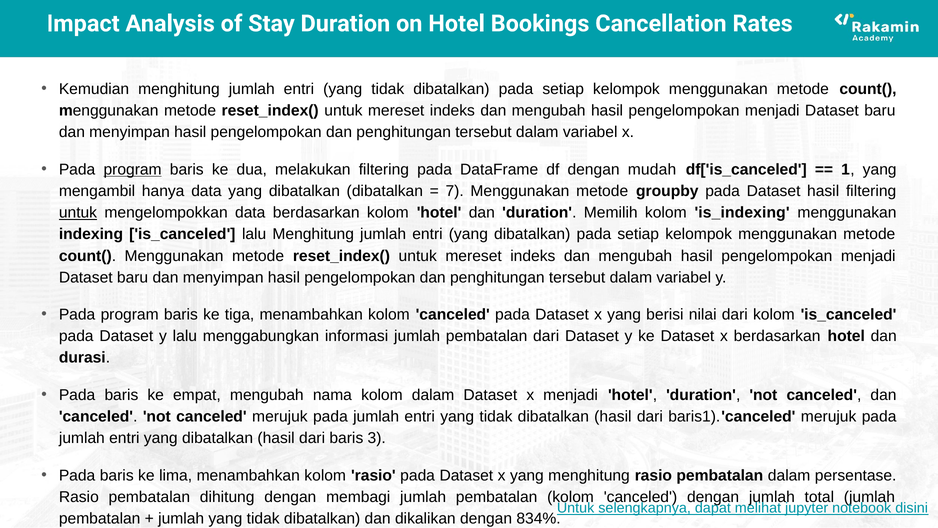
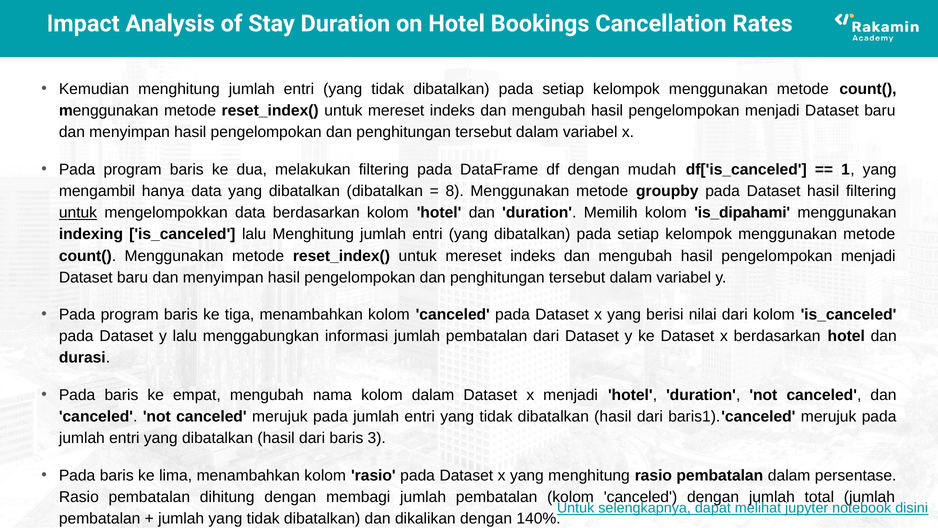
program at (133, 169) underline: present -> none
7: 7 -> 8
is_indexing: is_indexing -> is_dipahami
834%: 834% -> 140%
